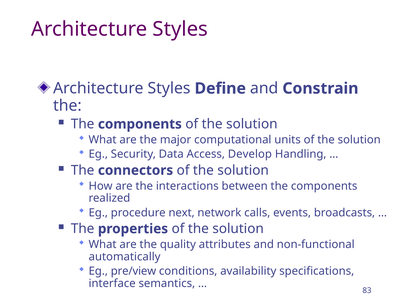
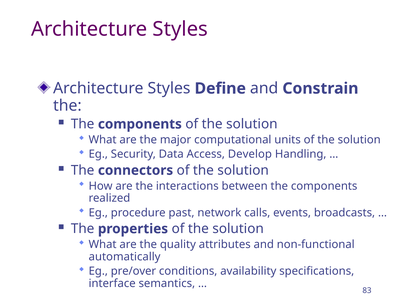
next: next -> past
pre/view: pre/view -> pre/over
